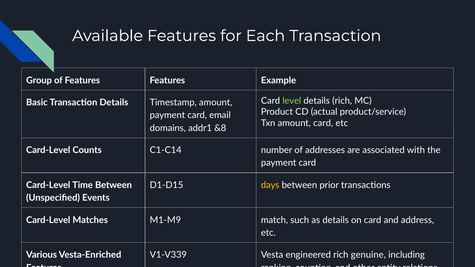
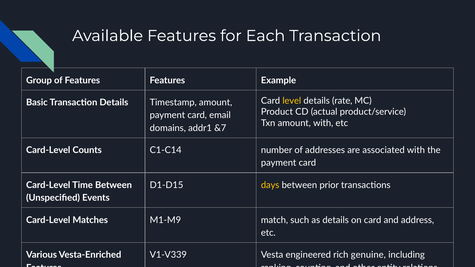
level colour: light green -> yellow
details rich: rich -> rate
amount card: card -> with
&8: &8 -> &7
